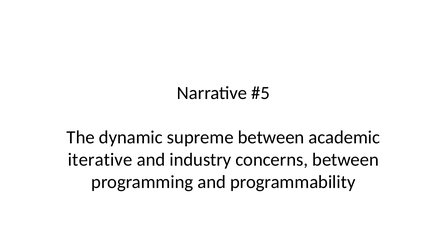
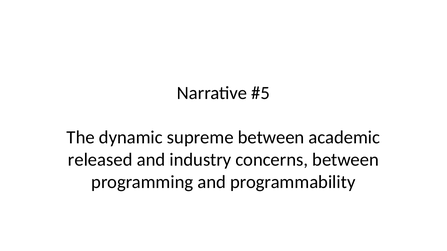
iterative: iterative -> released
